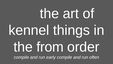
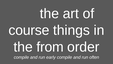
kennel: kennel -> course
